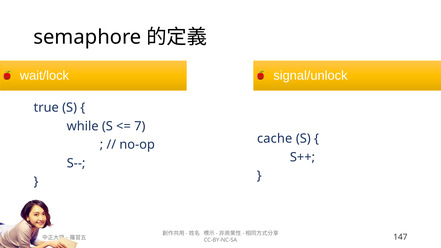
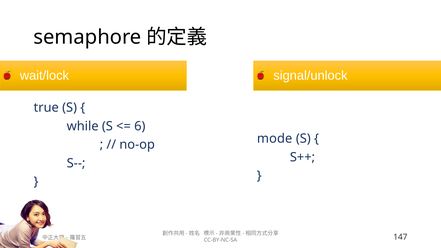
7: 7 -> 6
cache: cache -> mode
